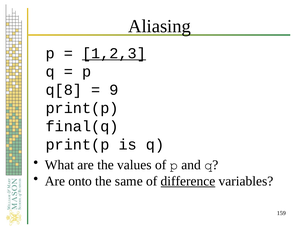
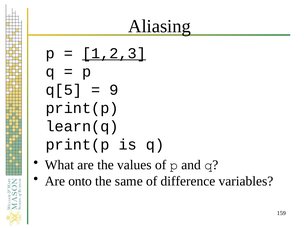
q[8: q[8 -> q[5
final(q: final(q -> learn(q
difference underline: present -> none
